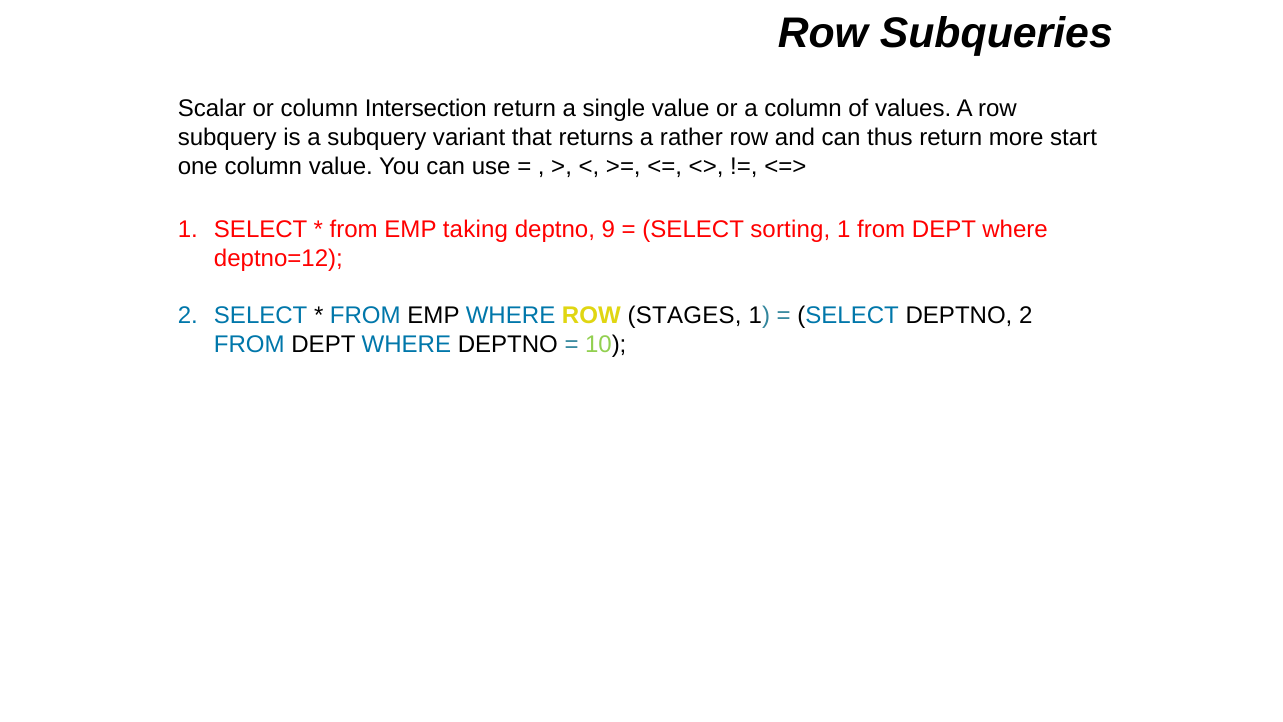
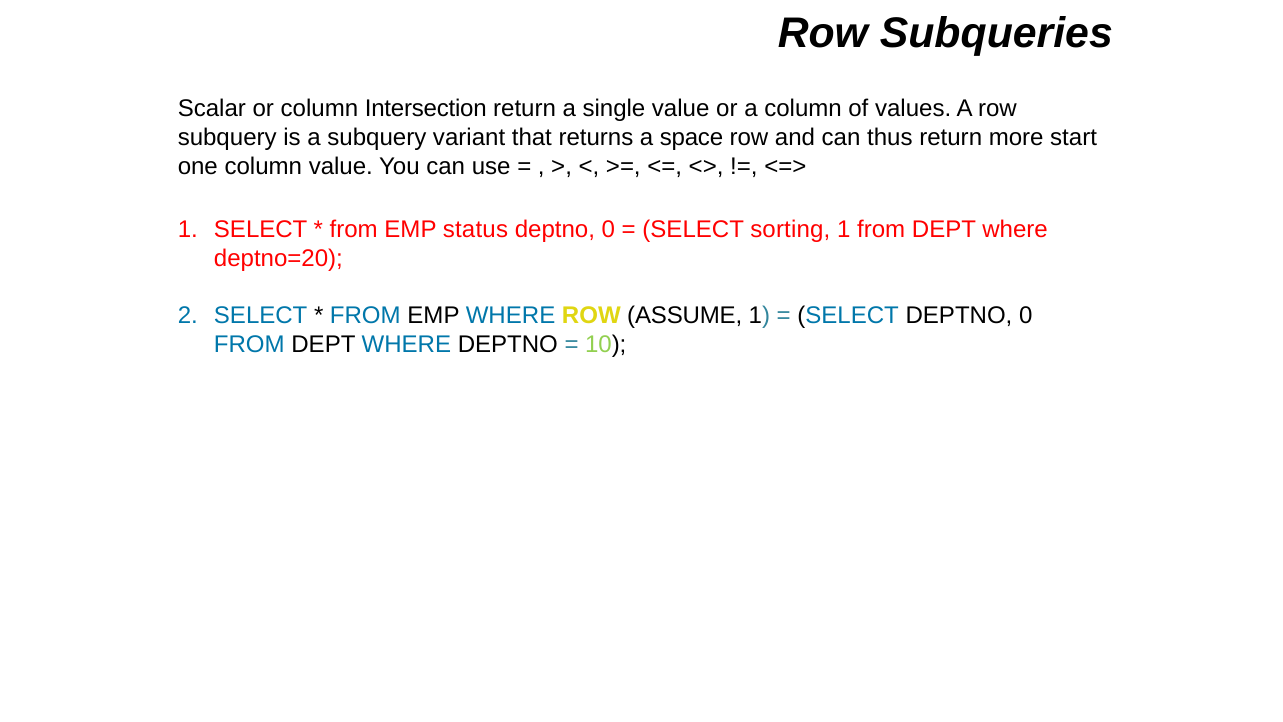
rather: rather -> space
taking: taking -> status
9 at (608, 229): 9 -> 0
deptno=12: deptno=12 -> deptno=20
STAGES: STAGES -> ASSUME
SELECT DEPTNO 2: 2 -> 0
